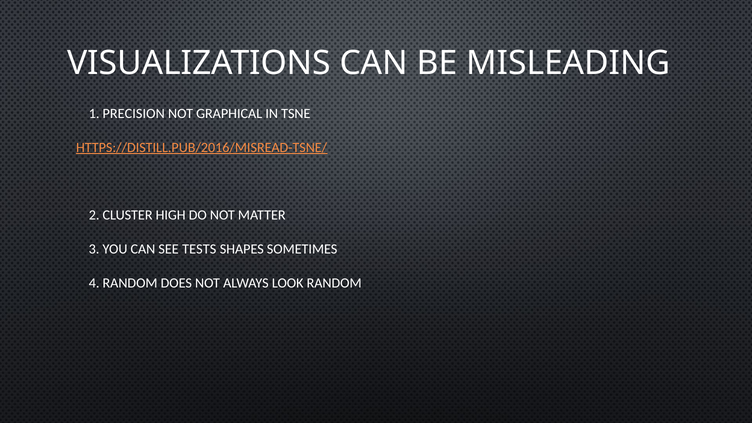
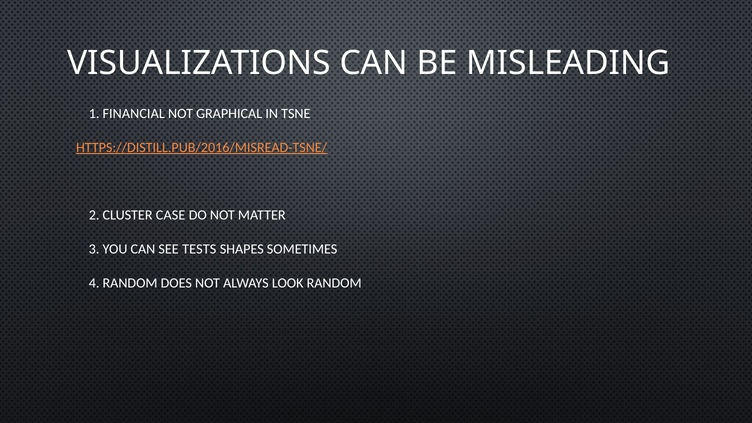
PRECISION: PRECISION -> FINANCIAL
HIGH: HIGH -> CASE
